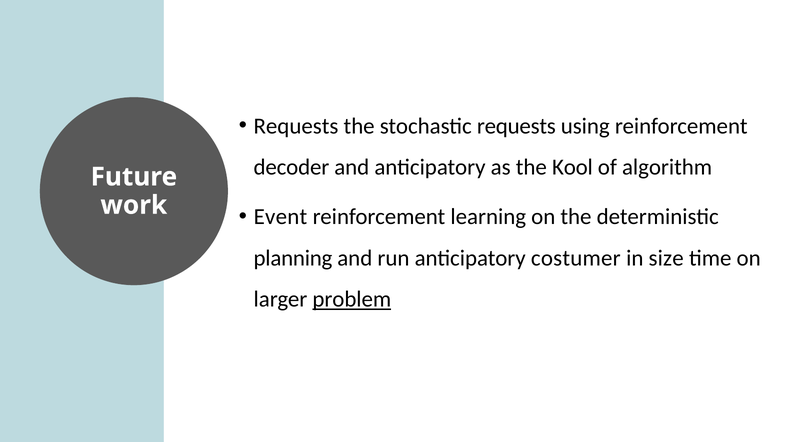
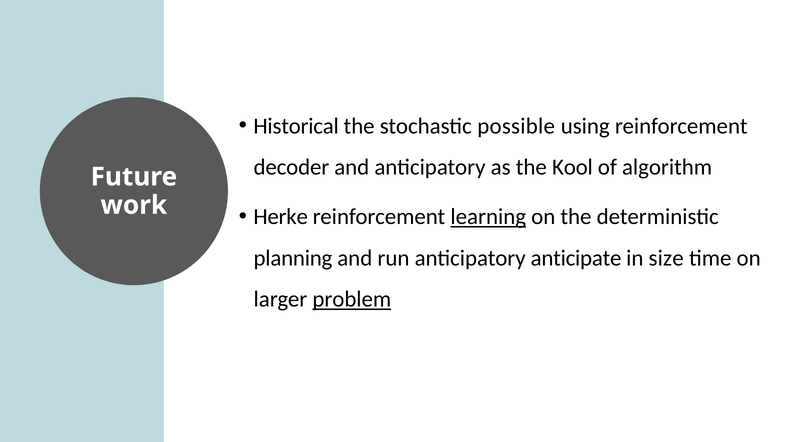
Requests at (296, 126): Requests -> Historical
stochastic requests: requests -> possible
Event: Event -> Herke
learning underline: none -> present
costumer: costumer -> anticipate
